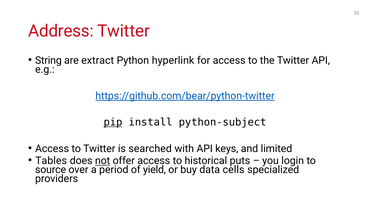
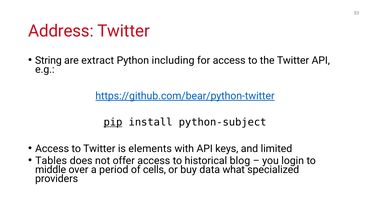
hyperlink: hyperlink -> including
searched: searched -> elements
not underline: present -> none
puts: puts -> blog
source: source -> middle
yield: yield -> cells
cells: cells -> what
